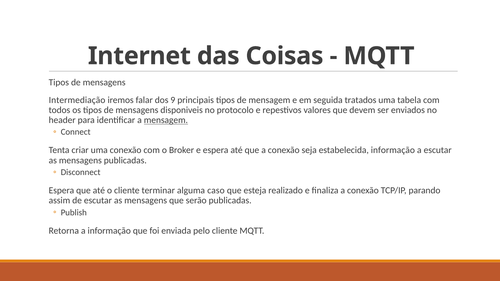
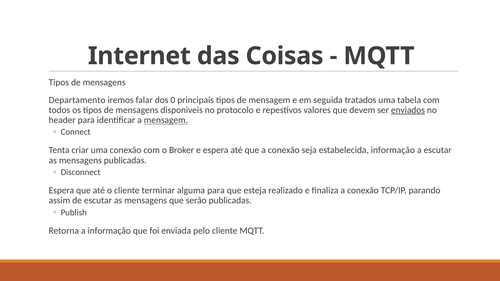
Intermediação: Intermediação -> Departamento
9: 9 -> 0
enviados underline: none -> present
alguma caso: caso -> para
